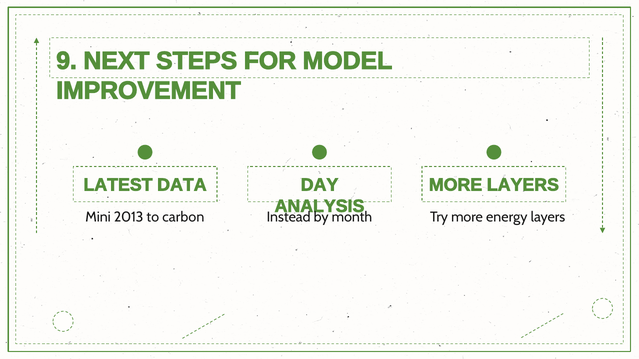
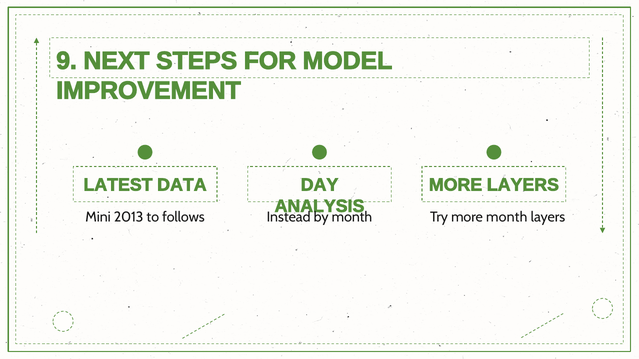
carbon: carbon -> follows
more energy: energy -> month
